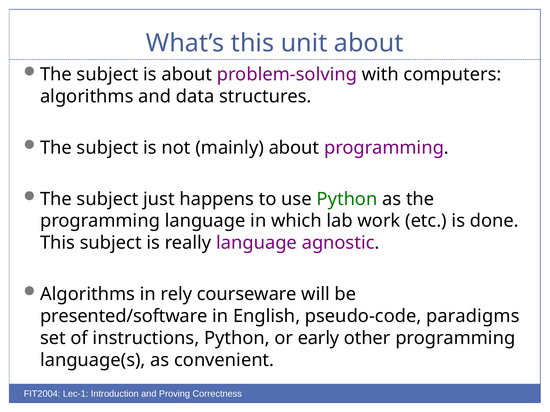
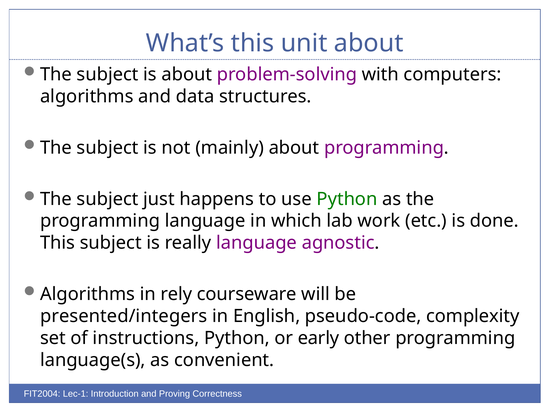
presented/software: presented/software -> presented/integers
paradigms: paradigms -> complexity
